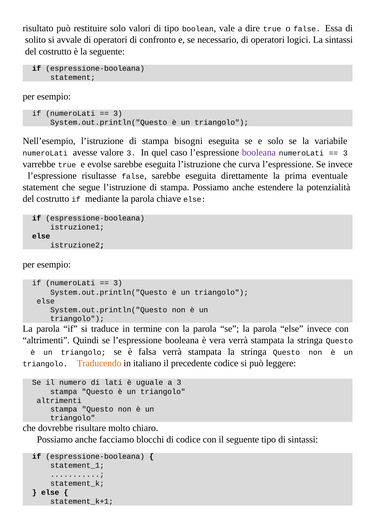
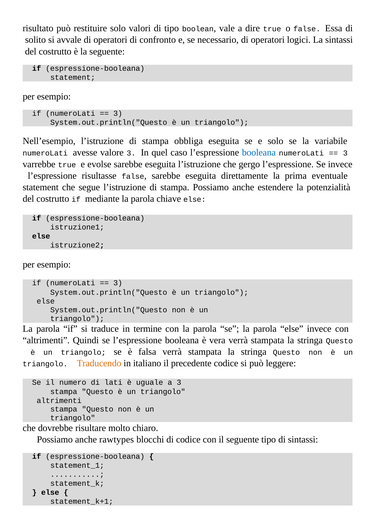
bisogni: bisogni -> obbliga
booleana at (259, 152) colour: purple -> blue
curva: curva -> gergo
facciamo: facciamo -> rawtypes
